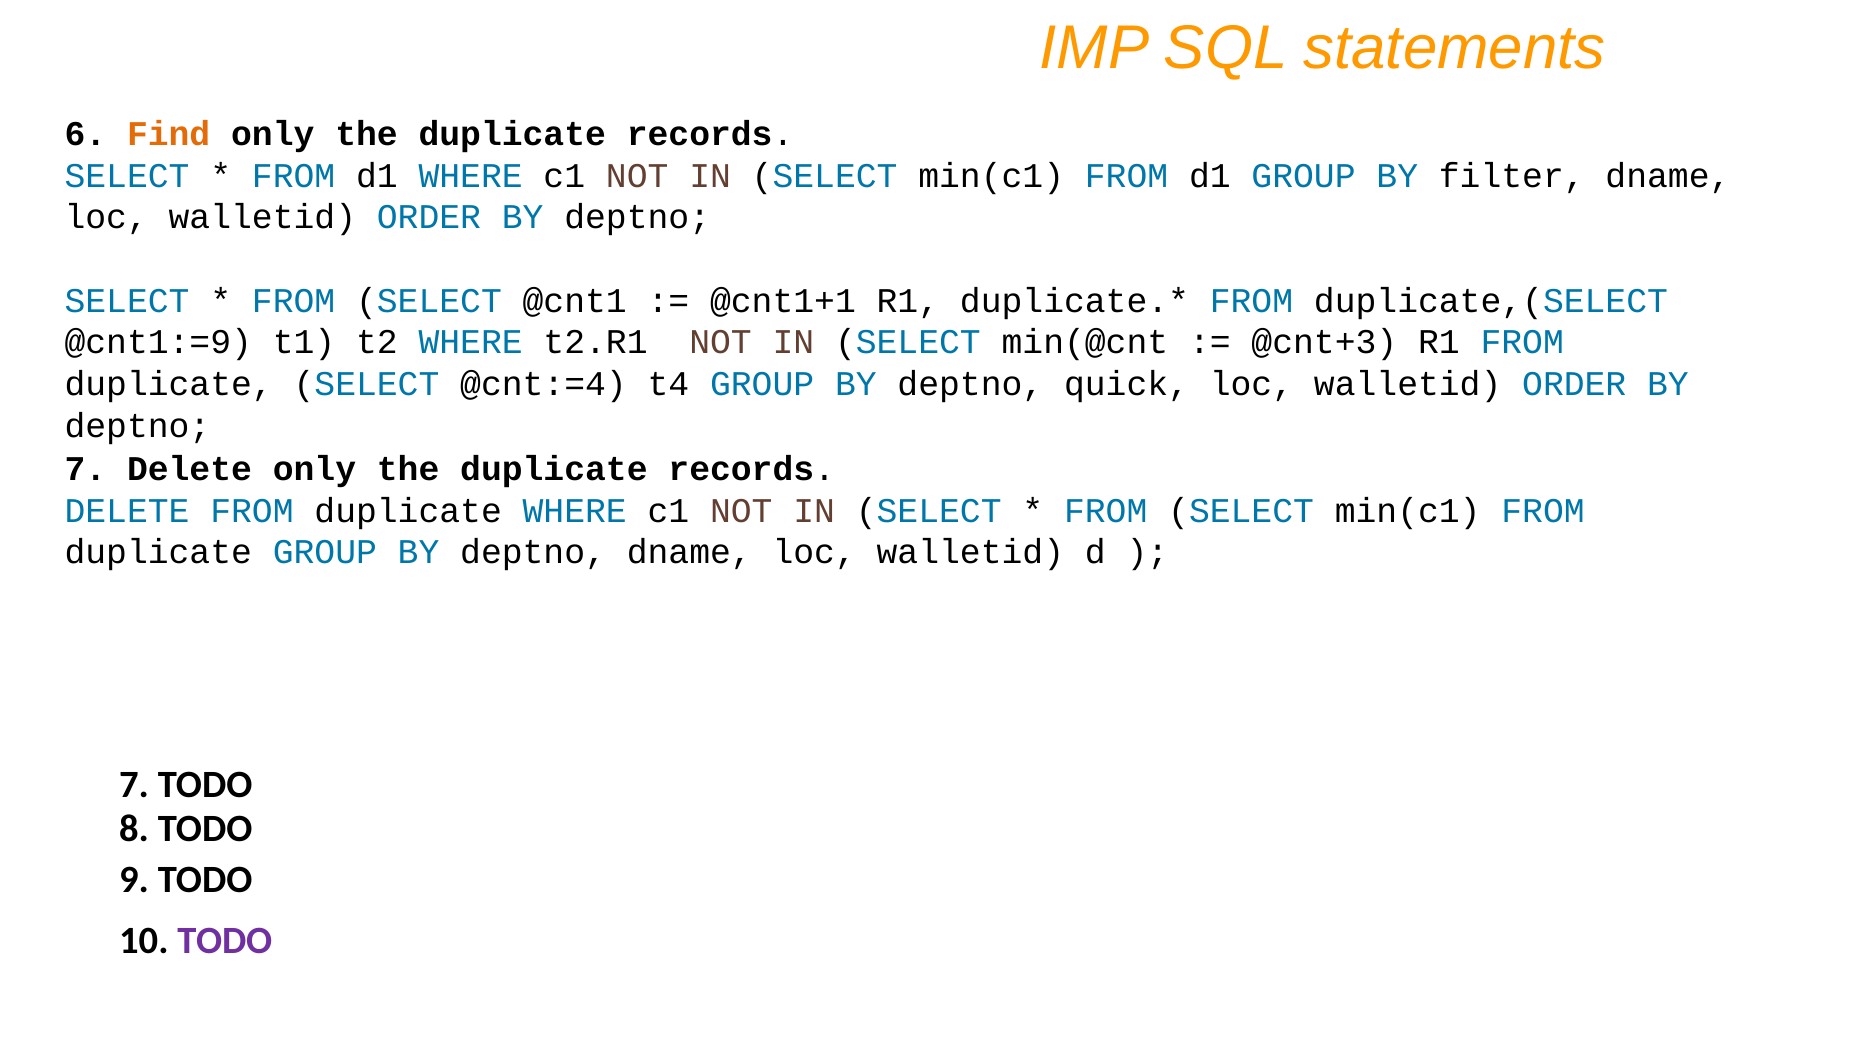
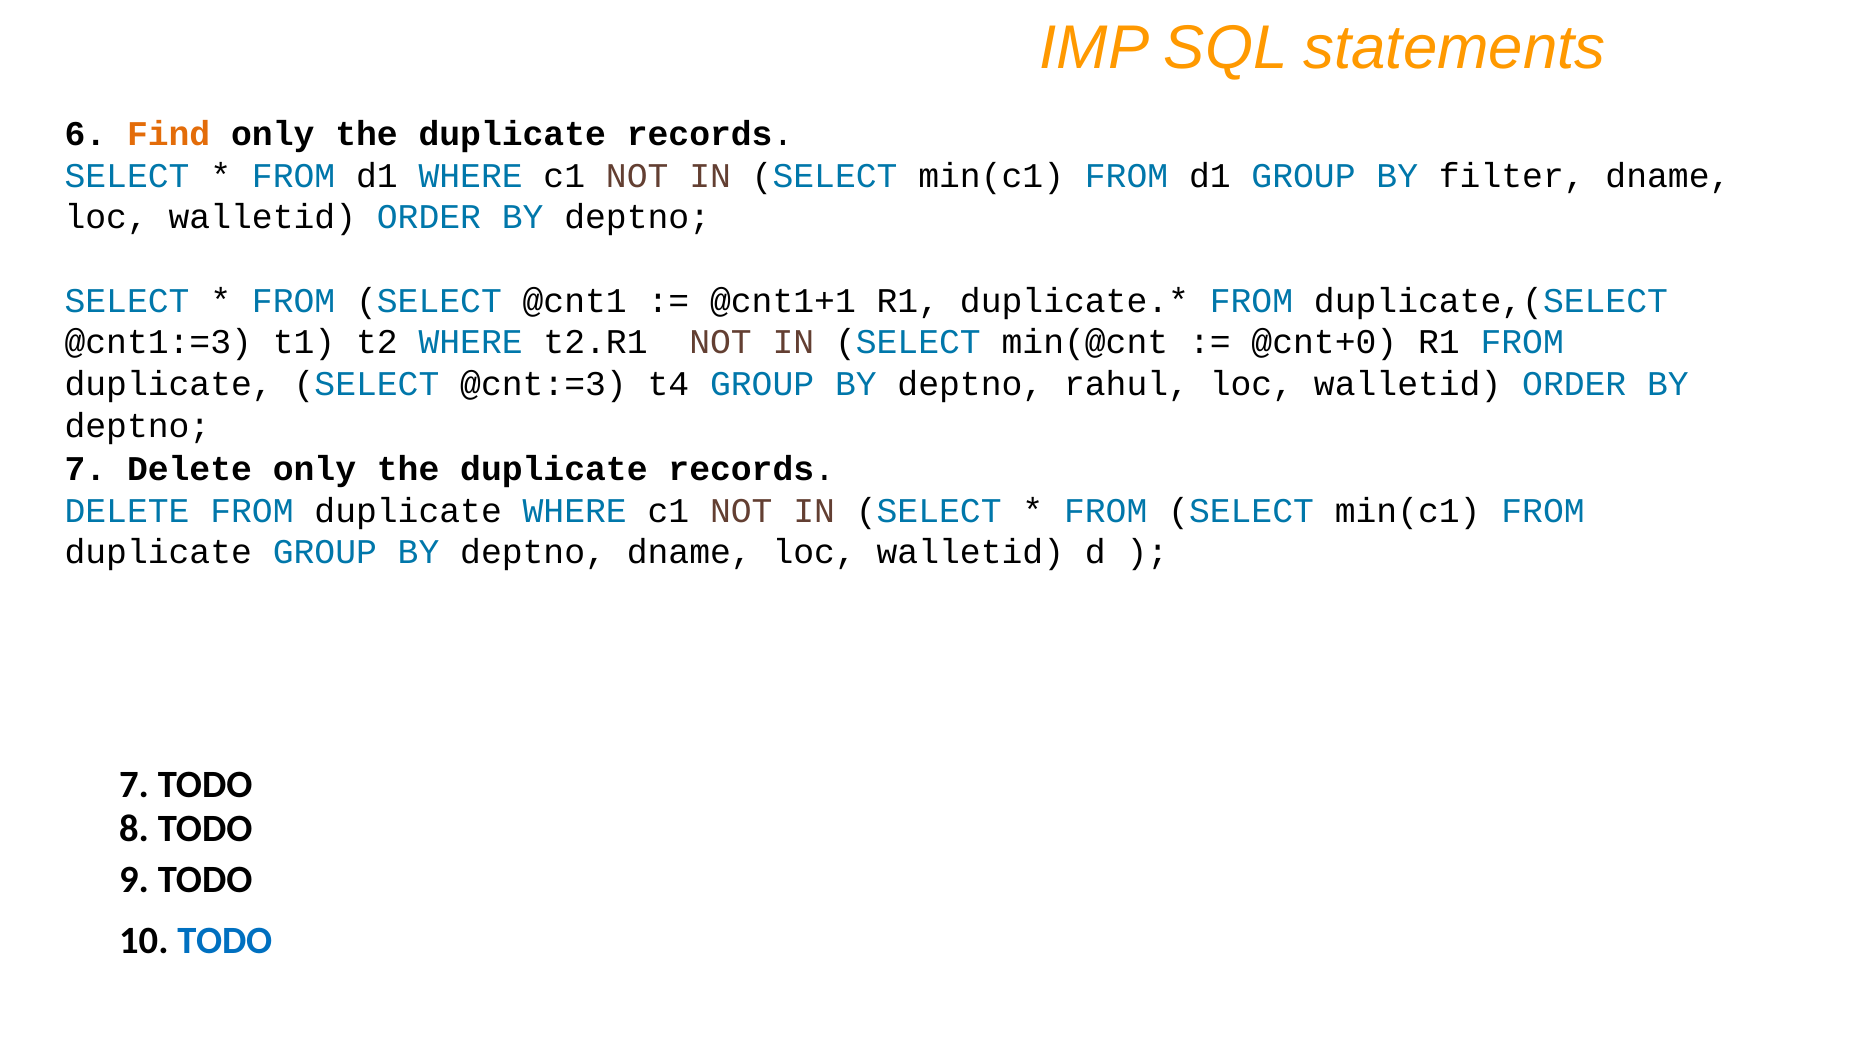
@cnt1:=9: @cnt1:=9 -> @cnt1:=3
@cnt+3: @cnt+3 -> @cnt+0
@cnt:=4: @cnt:=4 -> @cnt:=3
quick: quick -> rahul
TODO at (225, 941) colour: purple -> blue
